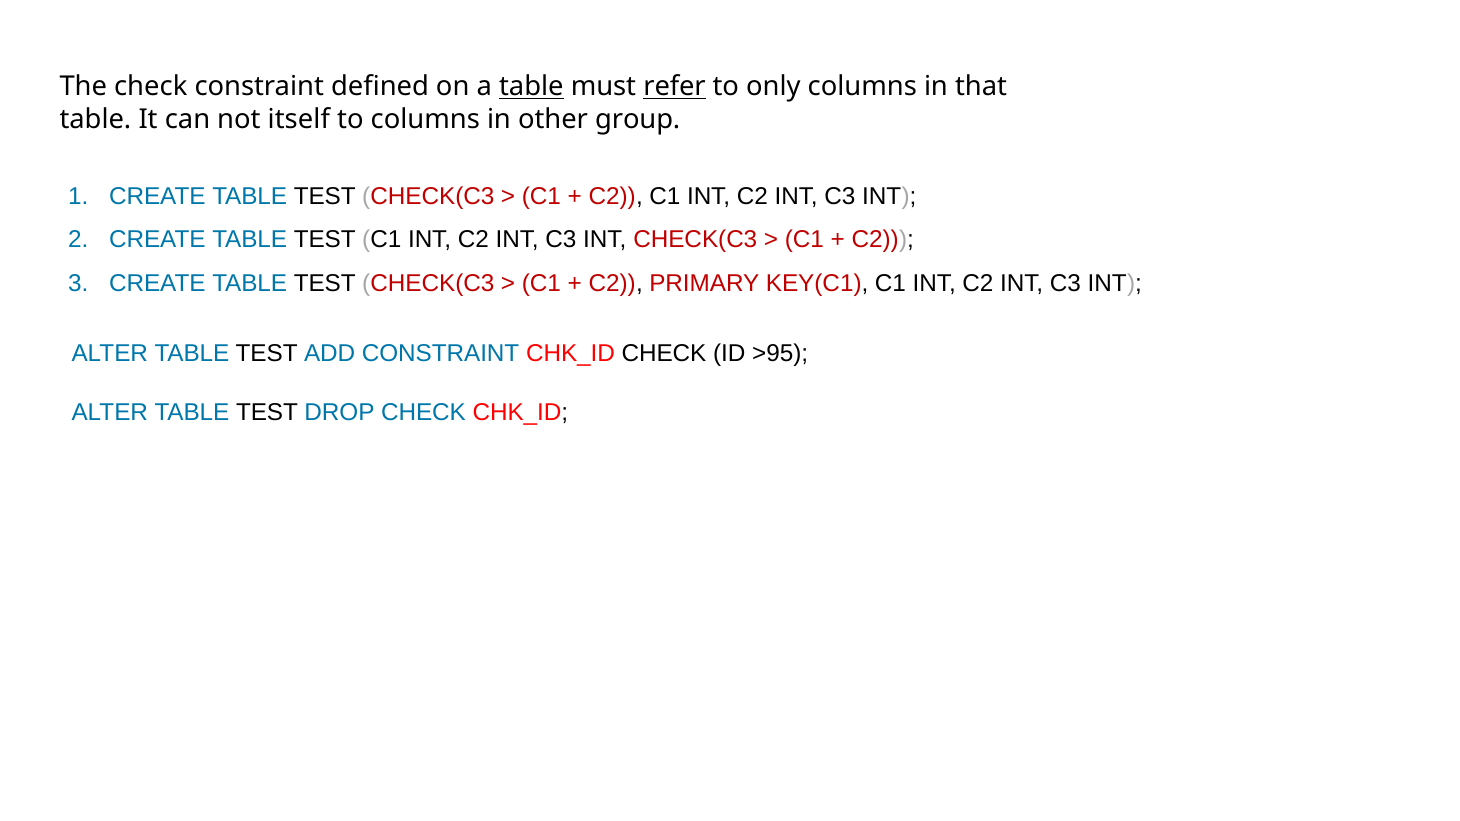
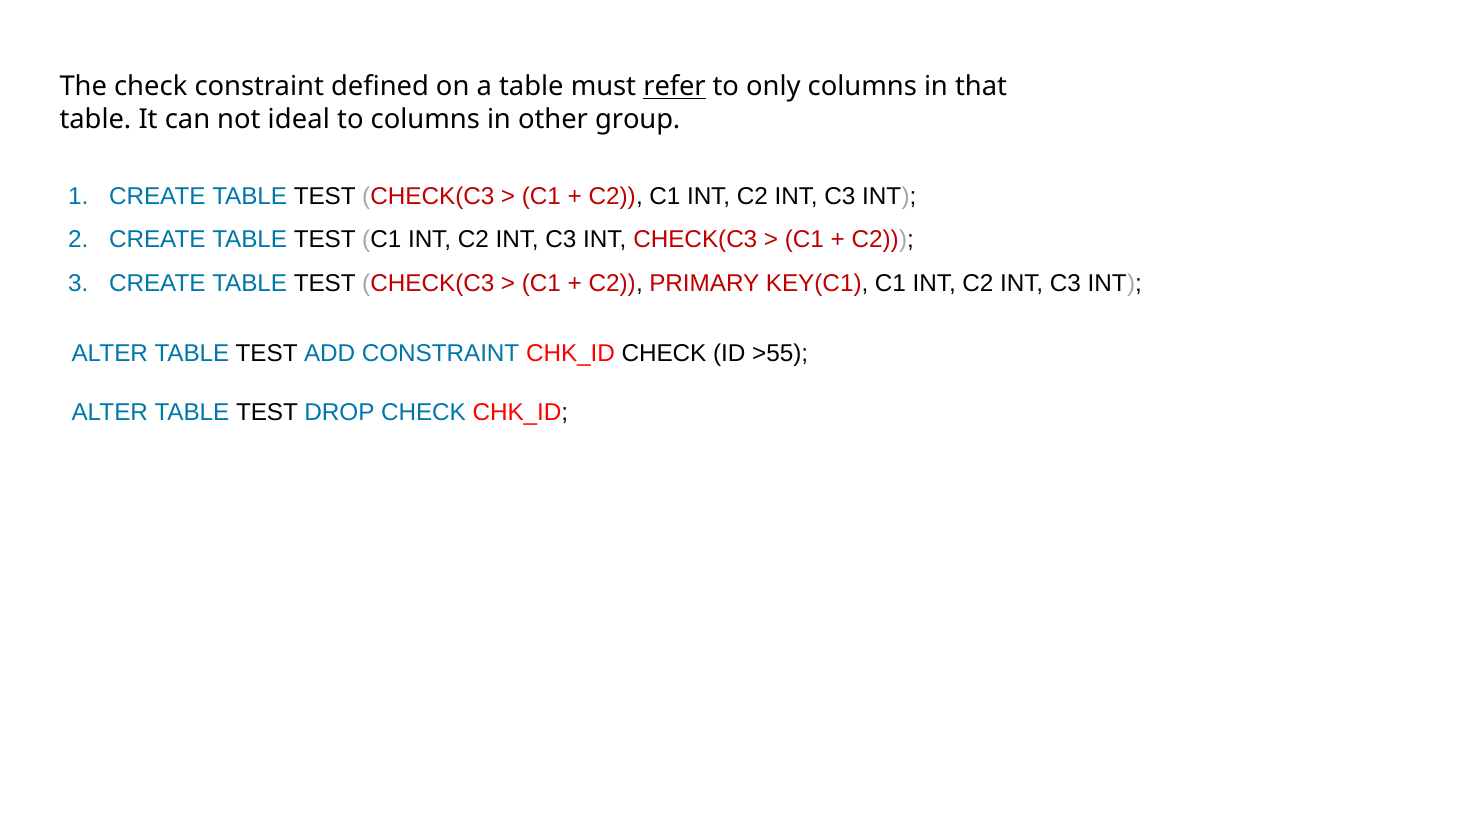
table at (531, 87) underline: present -> none
itself: itself -> ideal
>95: >95 -> >55
